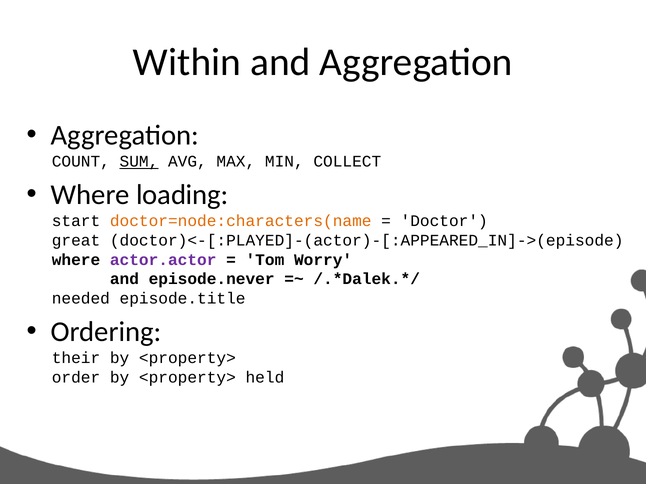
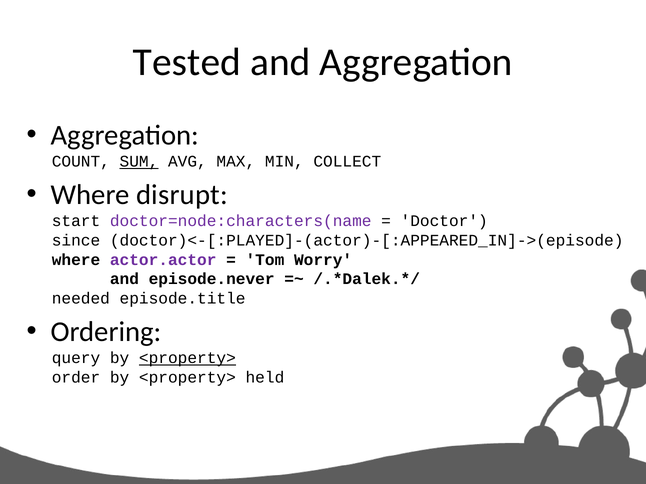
Within: Within -> Tested
loading: loading -> disrupt
doctor=node:characters(name colour: orange -> purple
great: great -> since
their: their -> query
<property> at (187, 358) underline: none -> present
